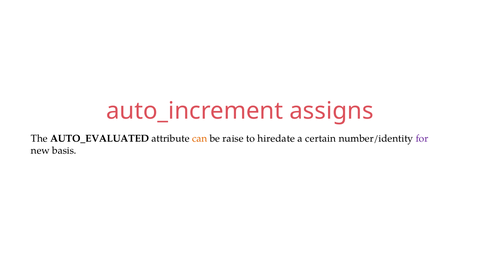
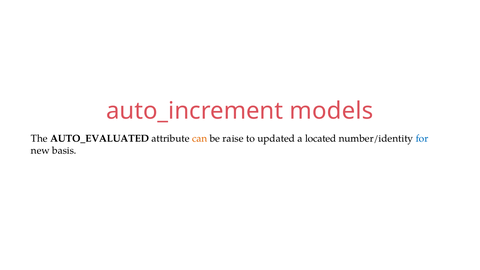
assigns: assigns -> models
hiredate: hiredate -> updated
certain: certain -> located
for colour: purple -> blue
